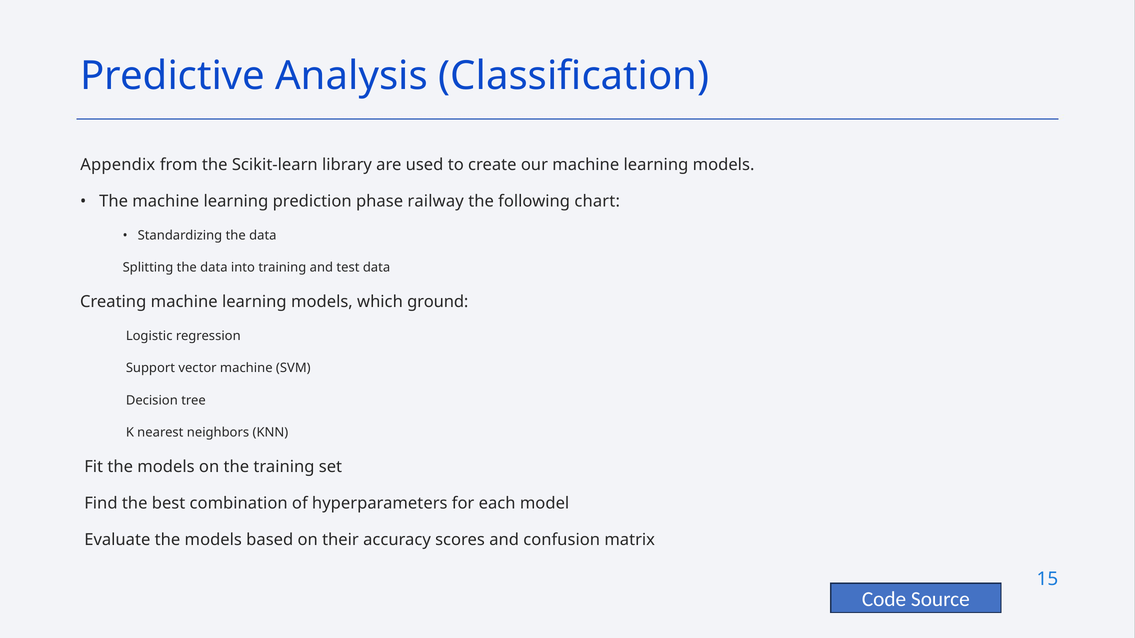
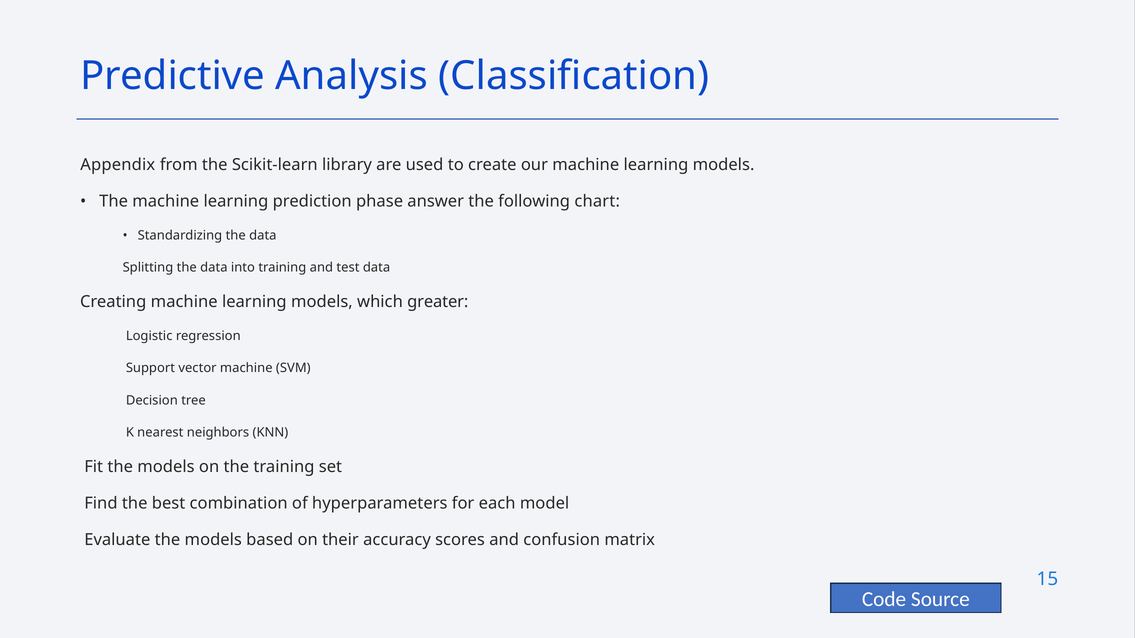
railway: railway -> answer
ground: ground -> greater
